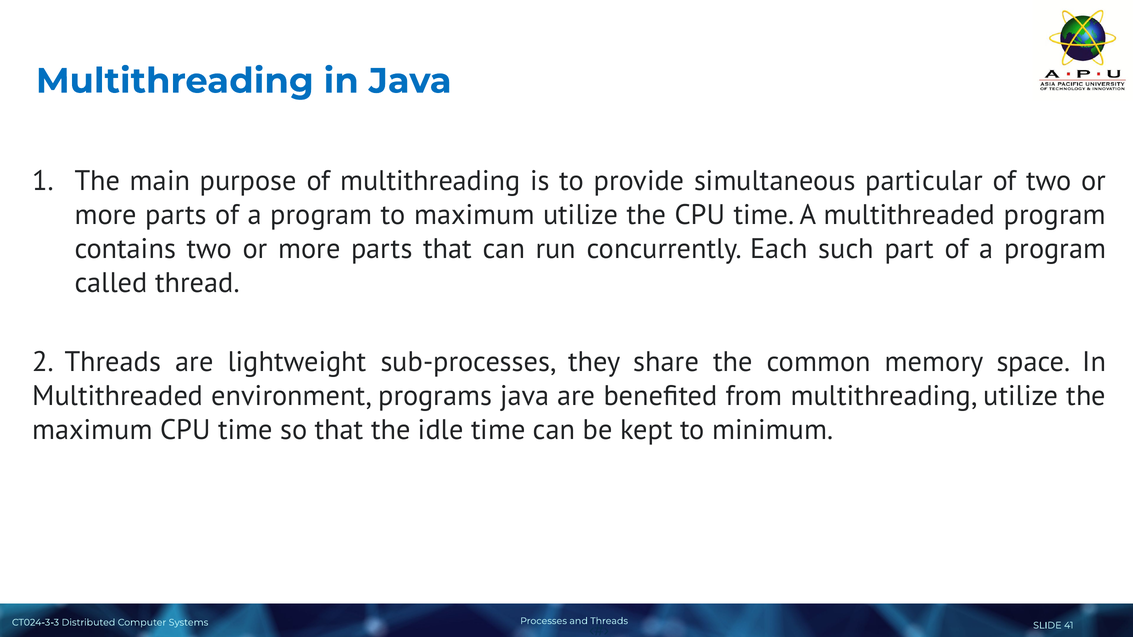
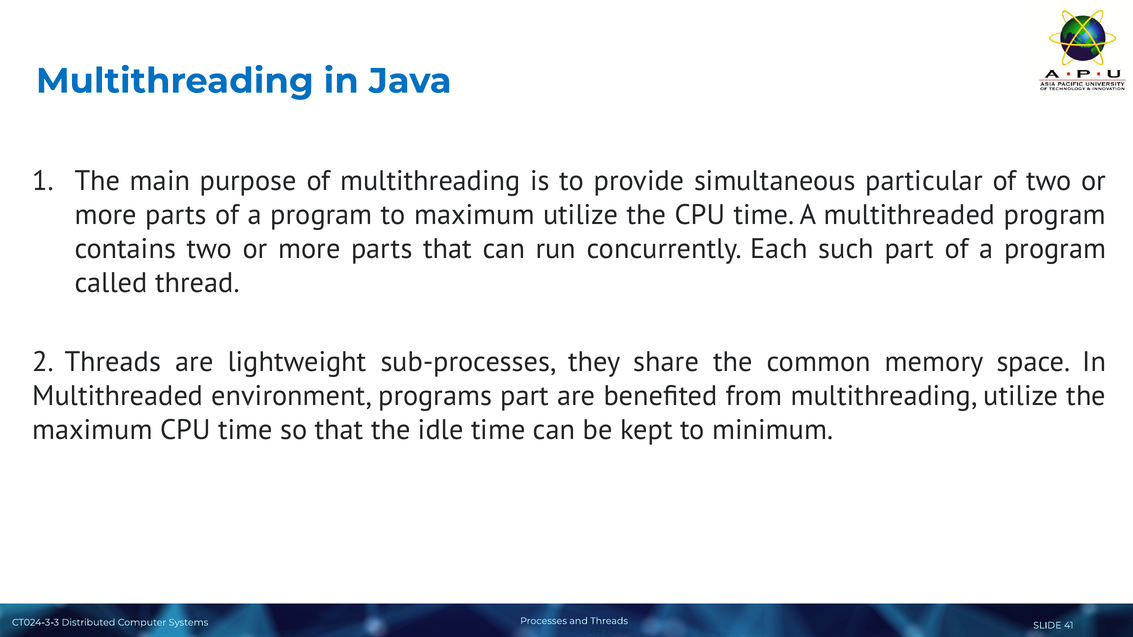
programs java: java -> part
